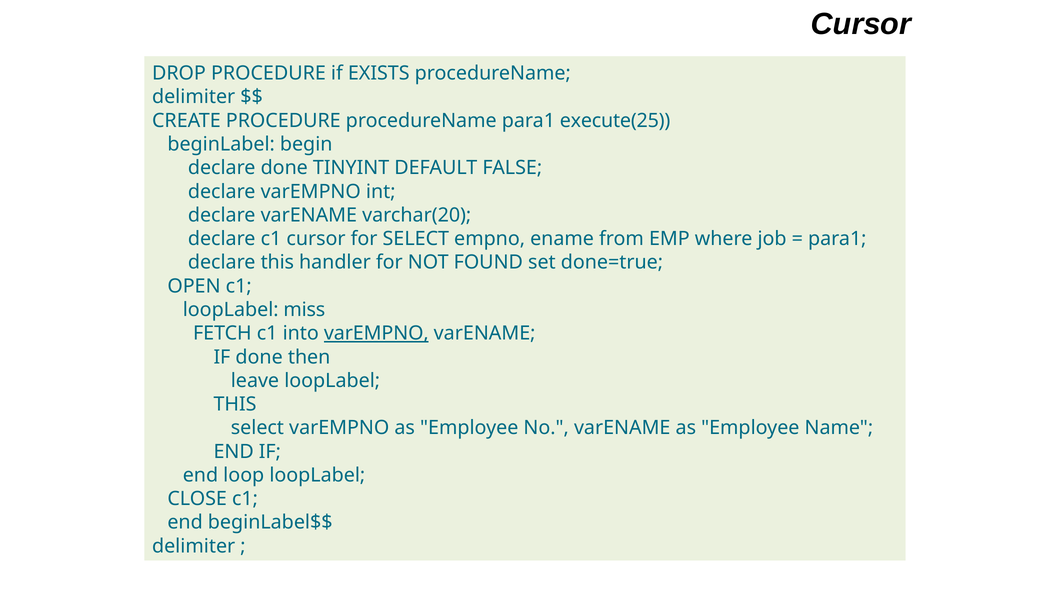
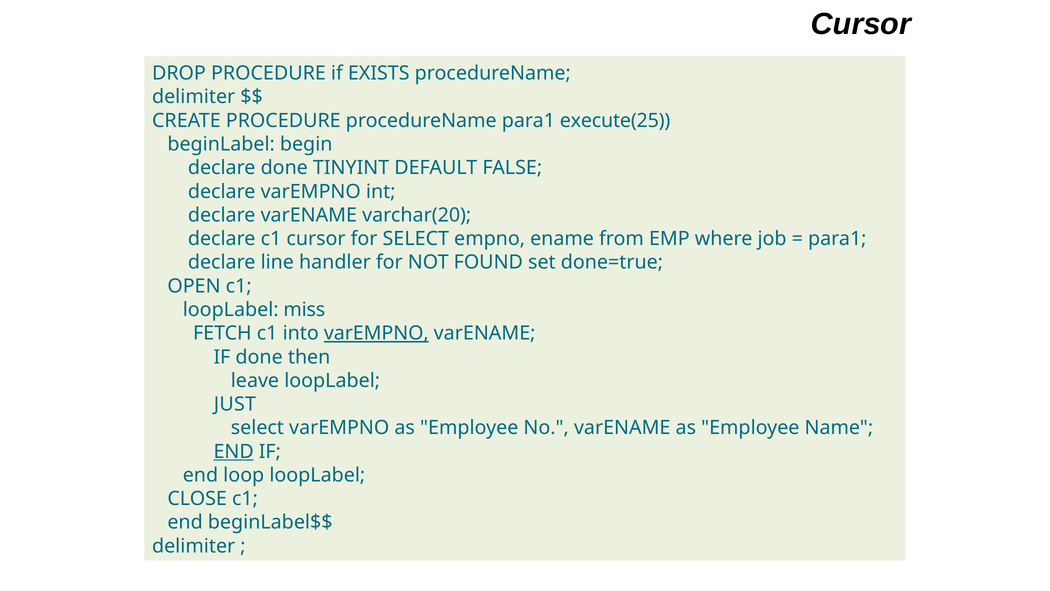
declare this: this -> line
THIS at (235, 404): THIS -> JUST
END at (234, 451) underline: none -> present
